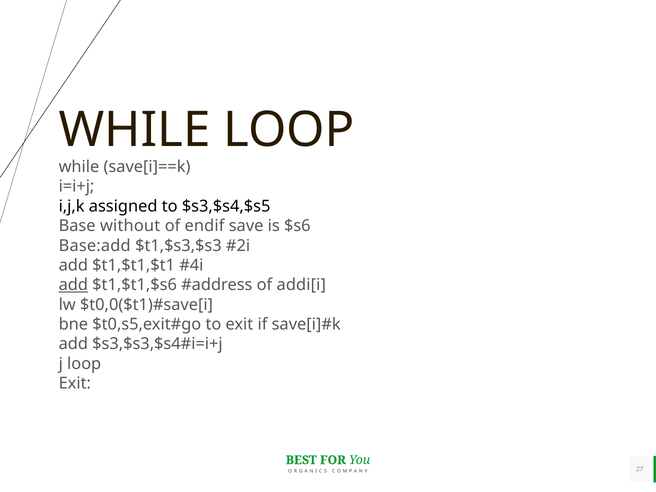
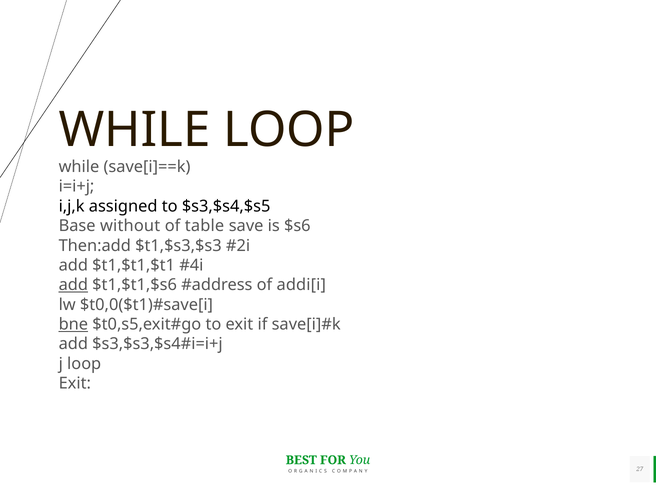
endif: endif -> table
Base:add: Base:add -> Then:add
bne underline: none -> present
